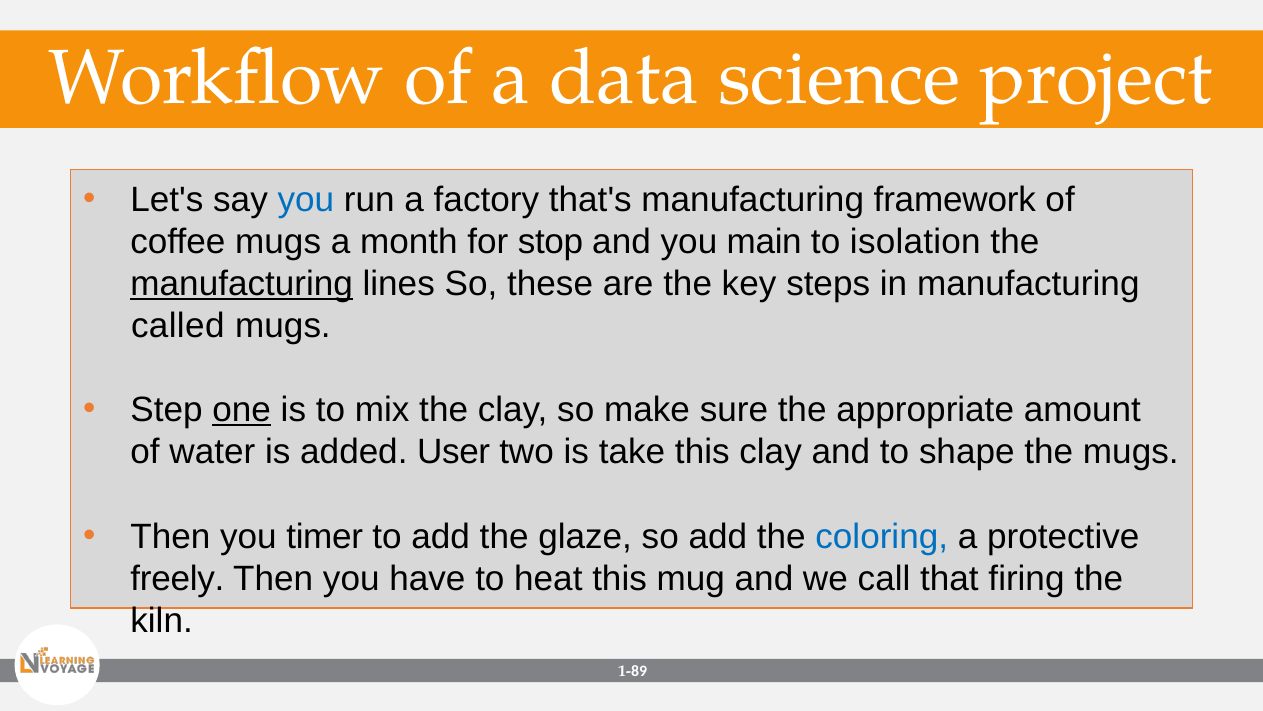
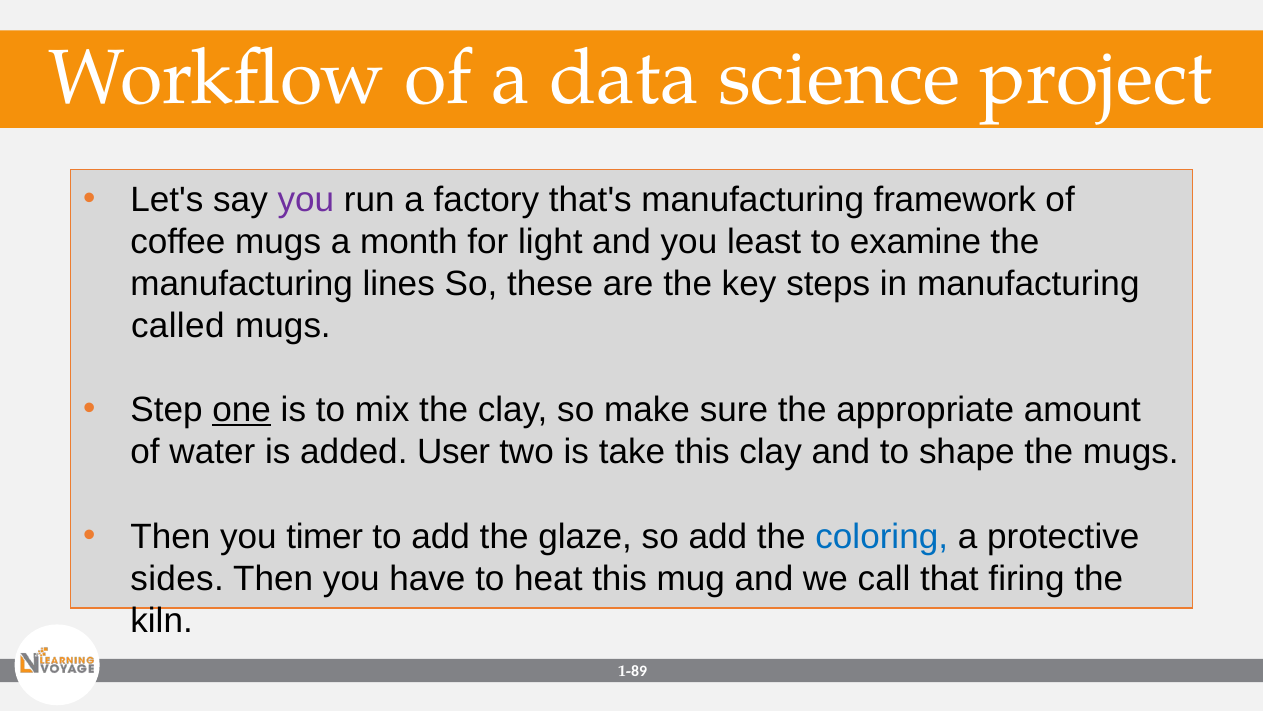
you at (306, 199) colour: blue -> purple
stop: stop -> light
main: main -> least
isolation: isolation -> examine
manufacturing at (242, 284) underline: present -> none
freely: freely -> sides
